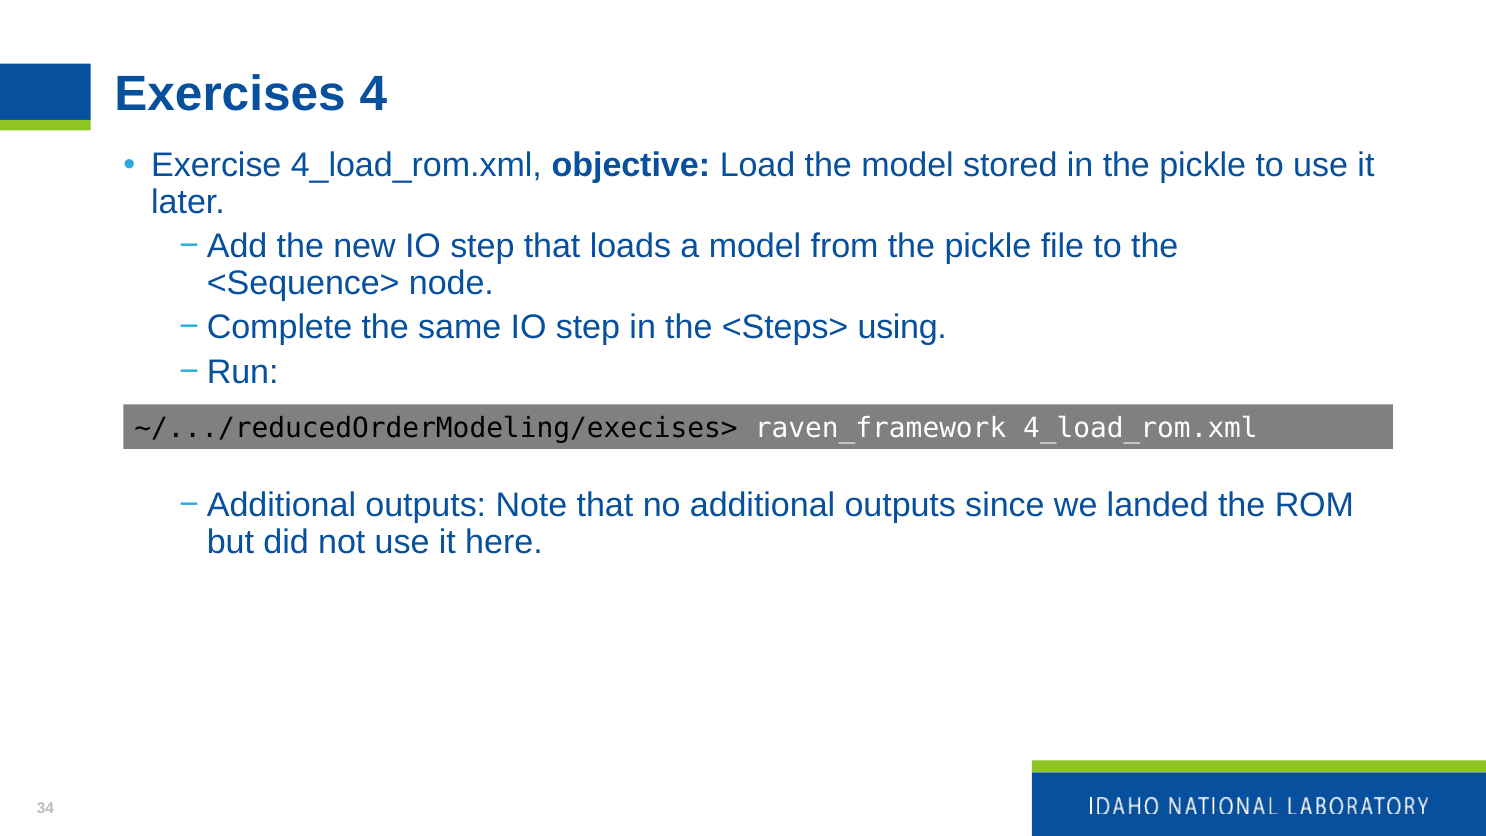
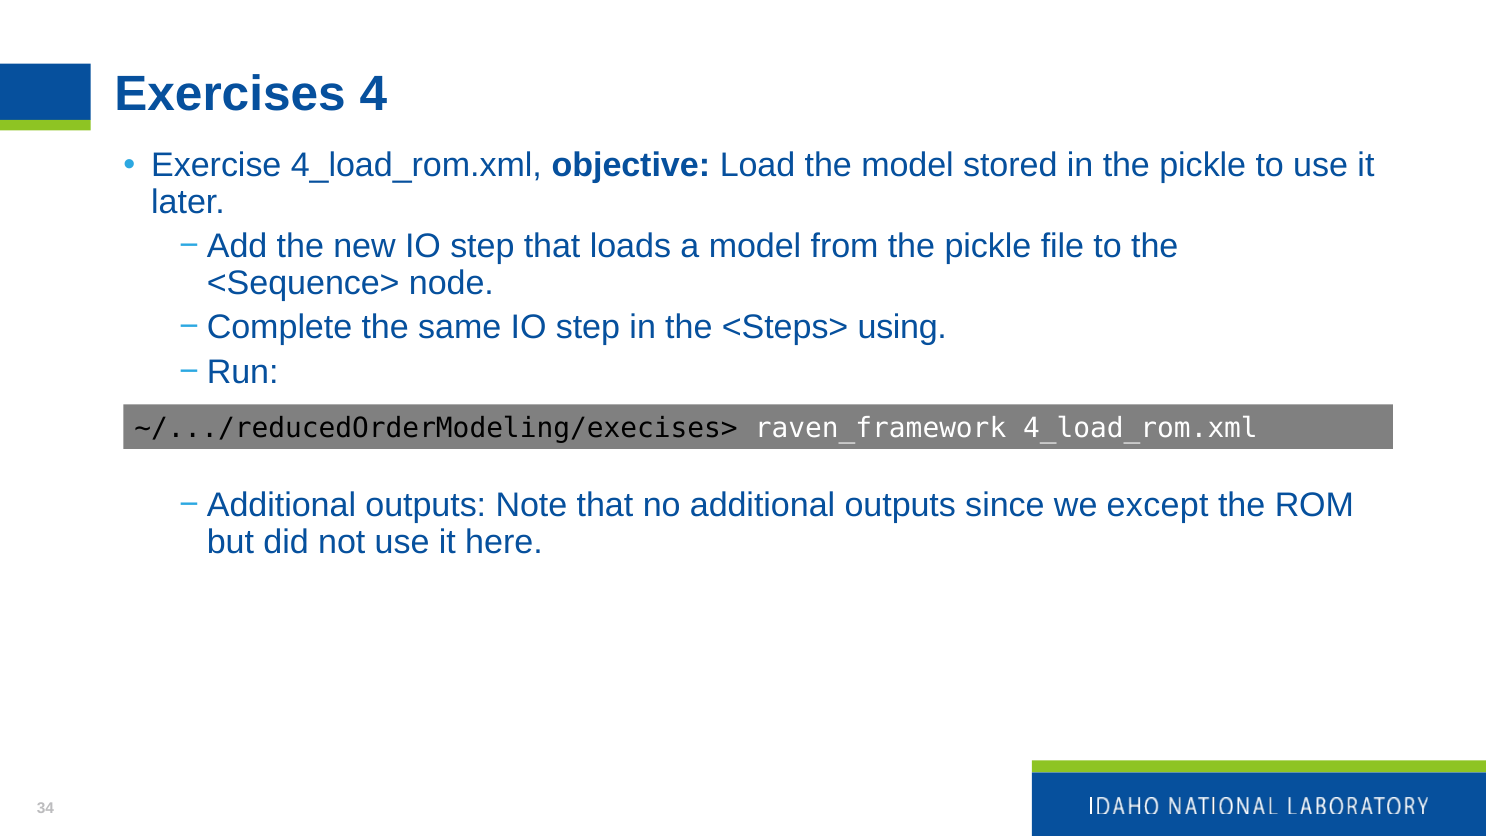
landed: landed -> except
